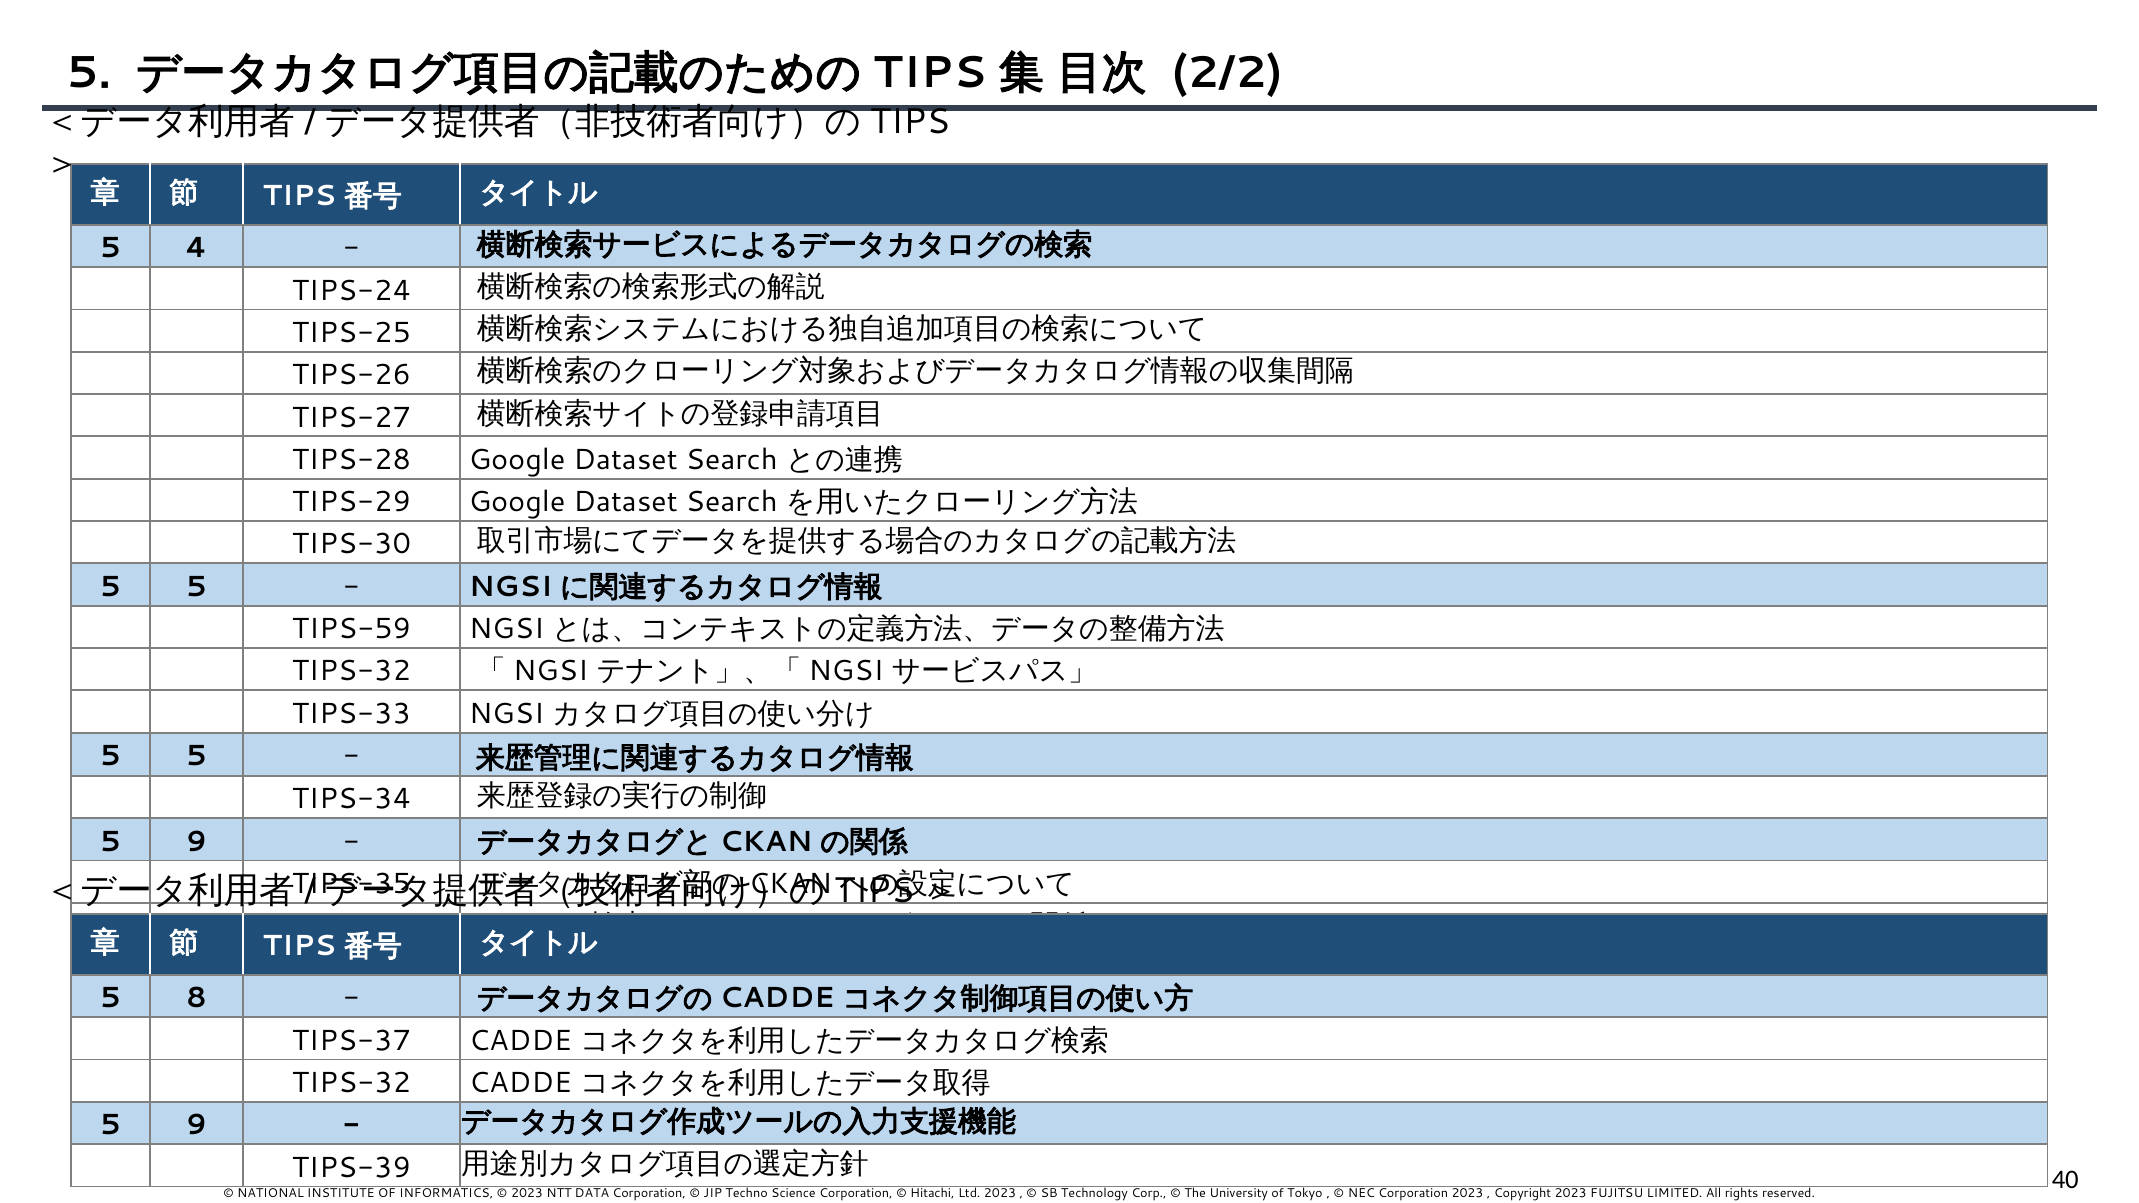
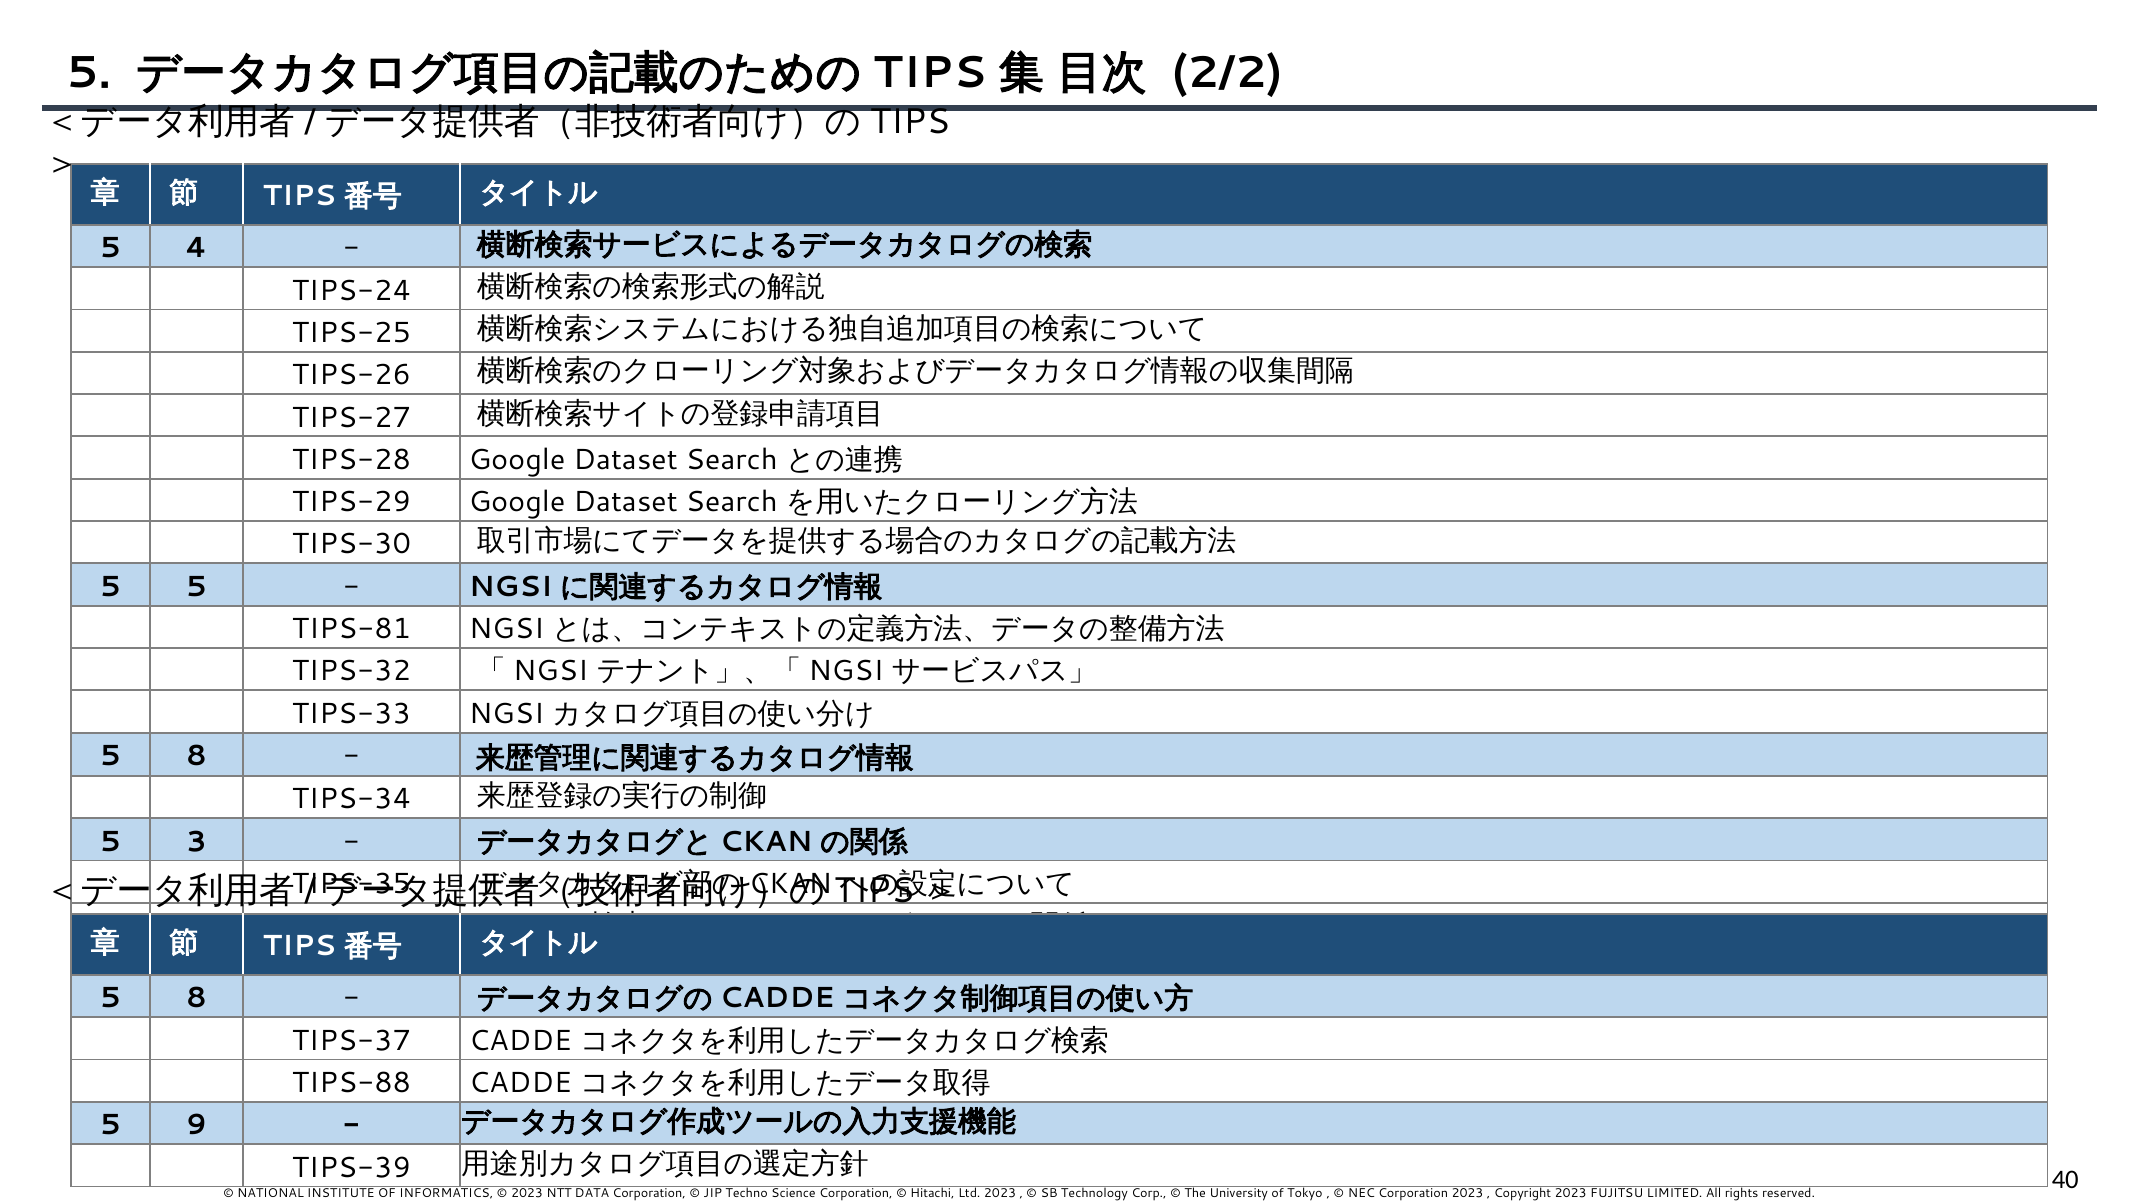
TIPS-59: TIPS-59 -> TIPS-81
5 at (196, 756): 5 -> 8
9 at (196, 842): 9 -> 3
TIPS-32 at (351, 1083): TIPS-32 -> TIPS-88
